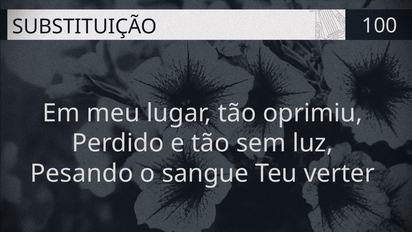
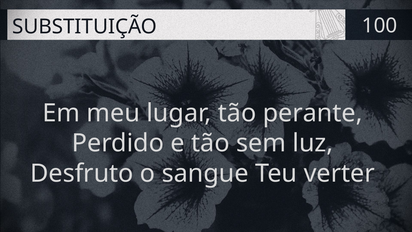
oprimiu: oprimiu -> perante
Pesando: Pesando -> Desfruto
